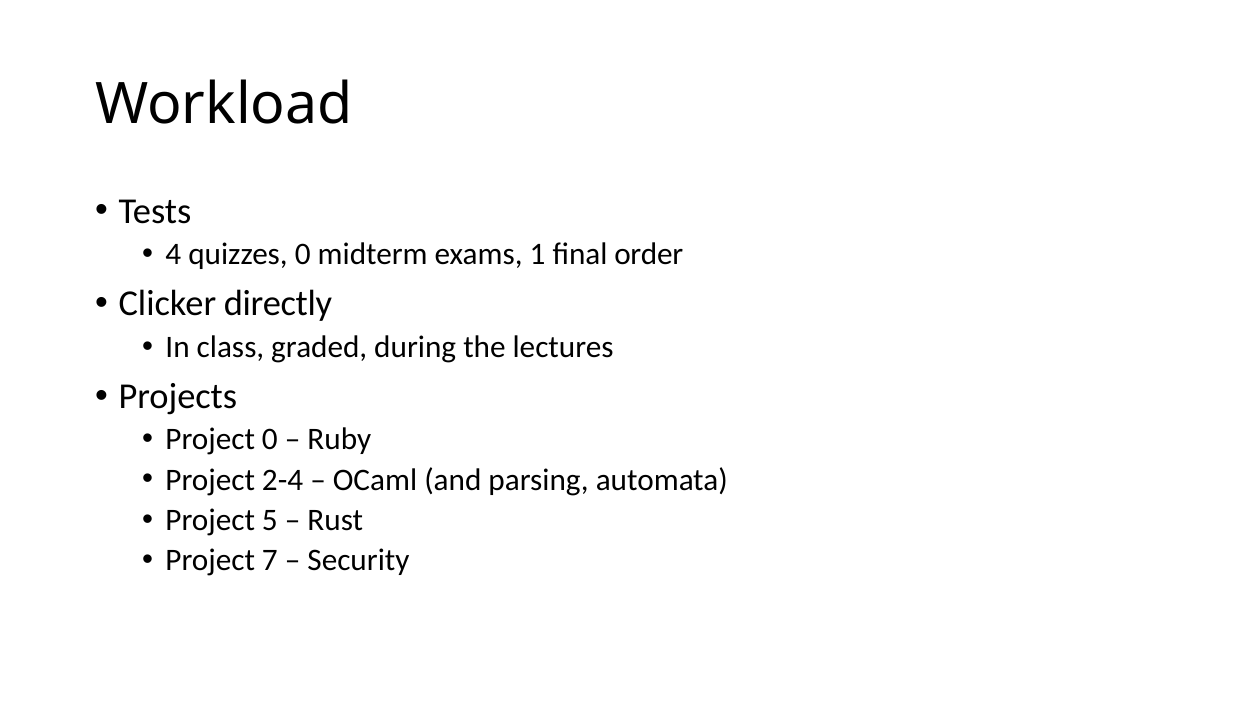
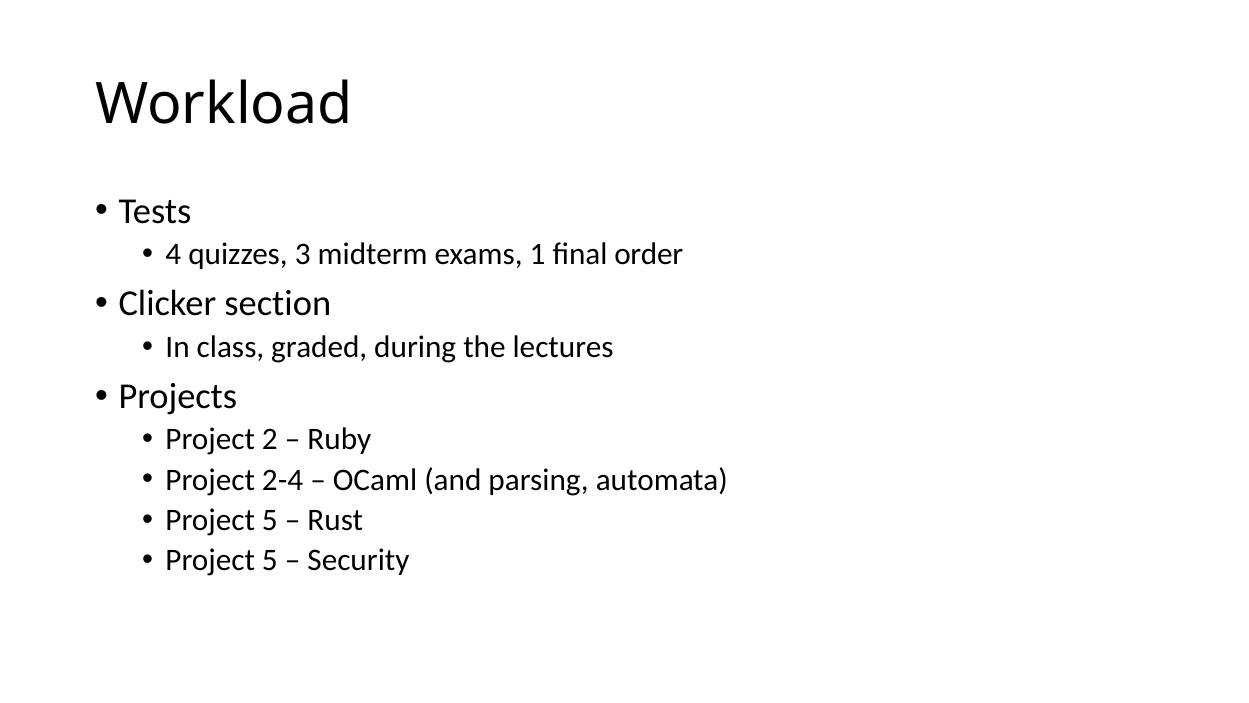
quizzes 0: 0 -> 3
directly: directly -> section
Project 0: 0 -> 2
7 at (270, 560): 7 -> 5
